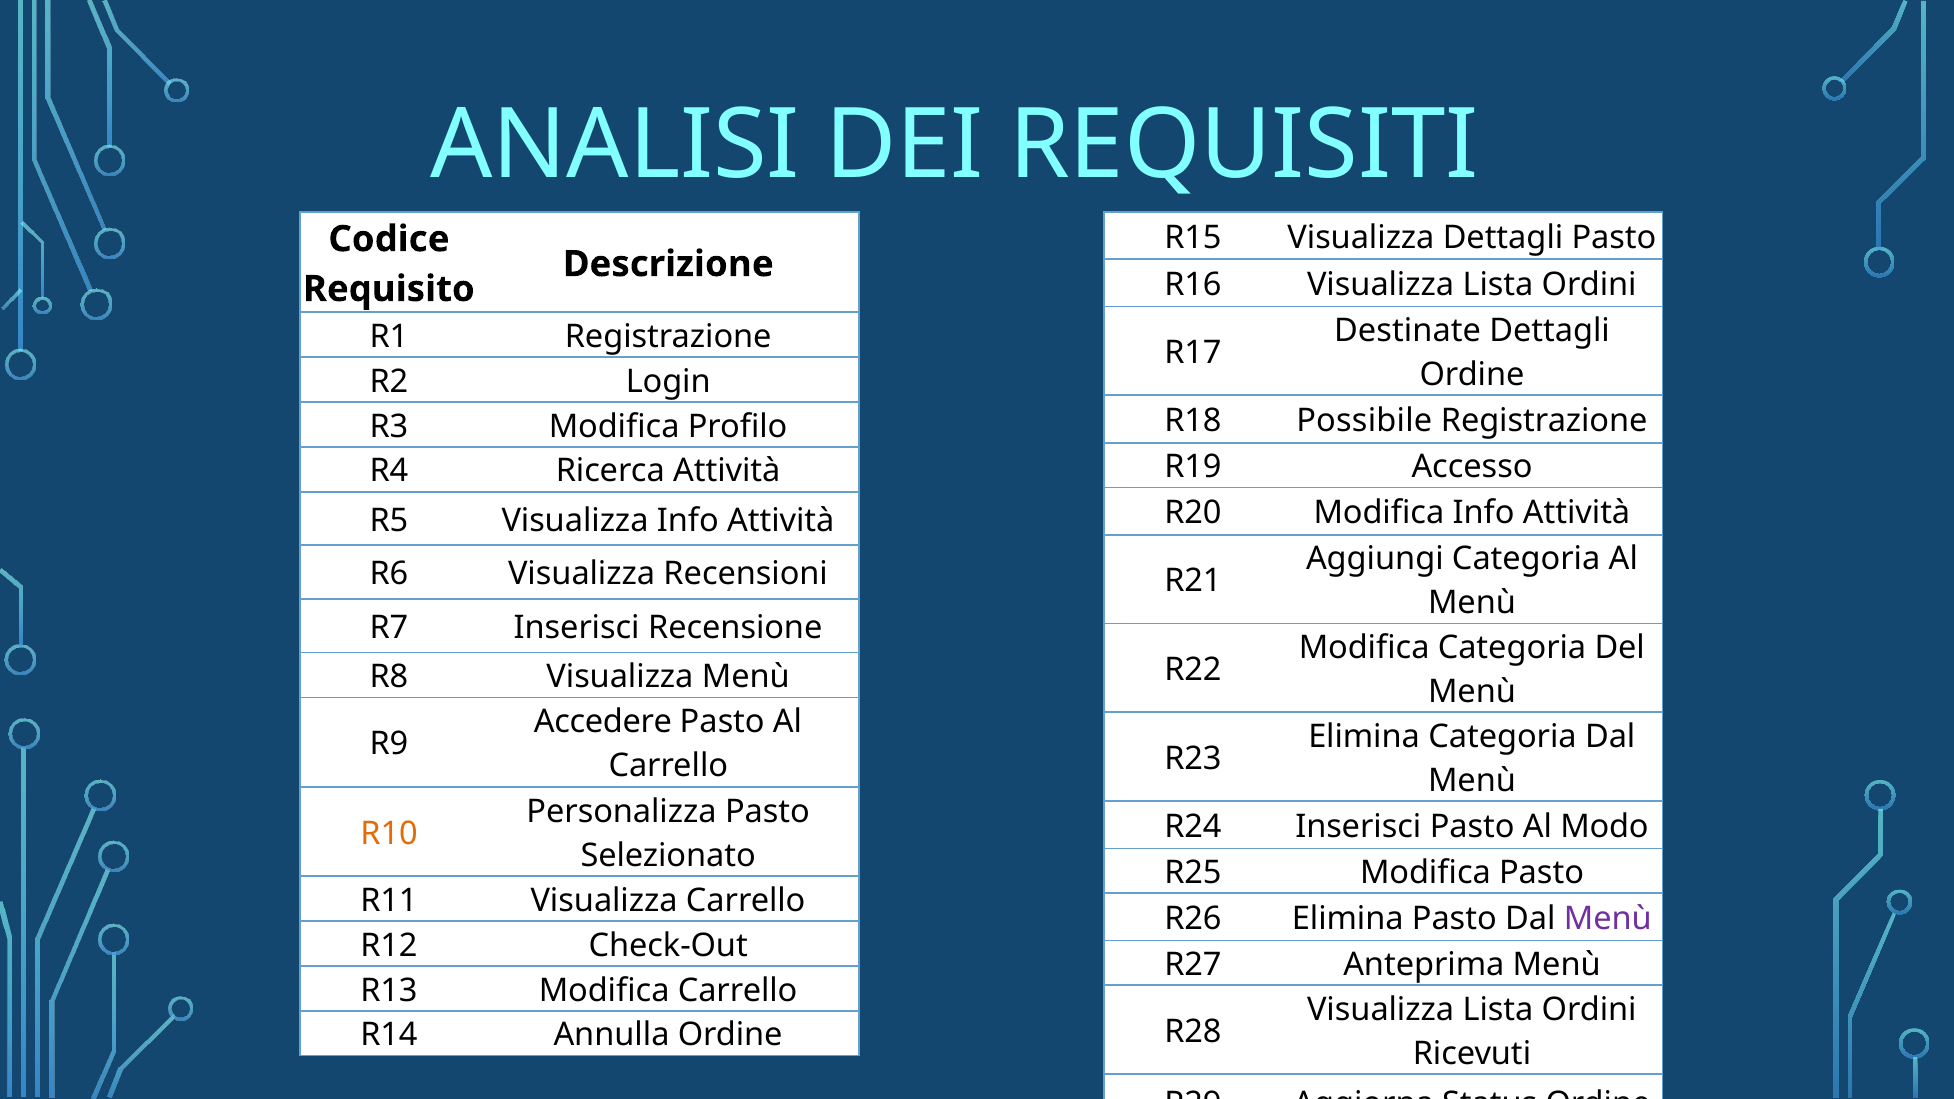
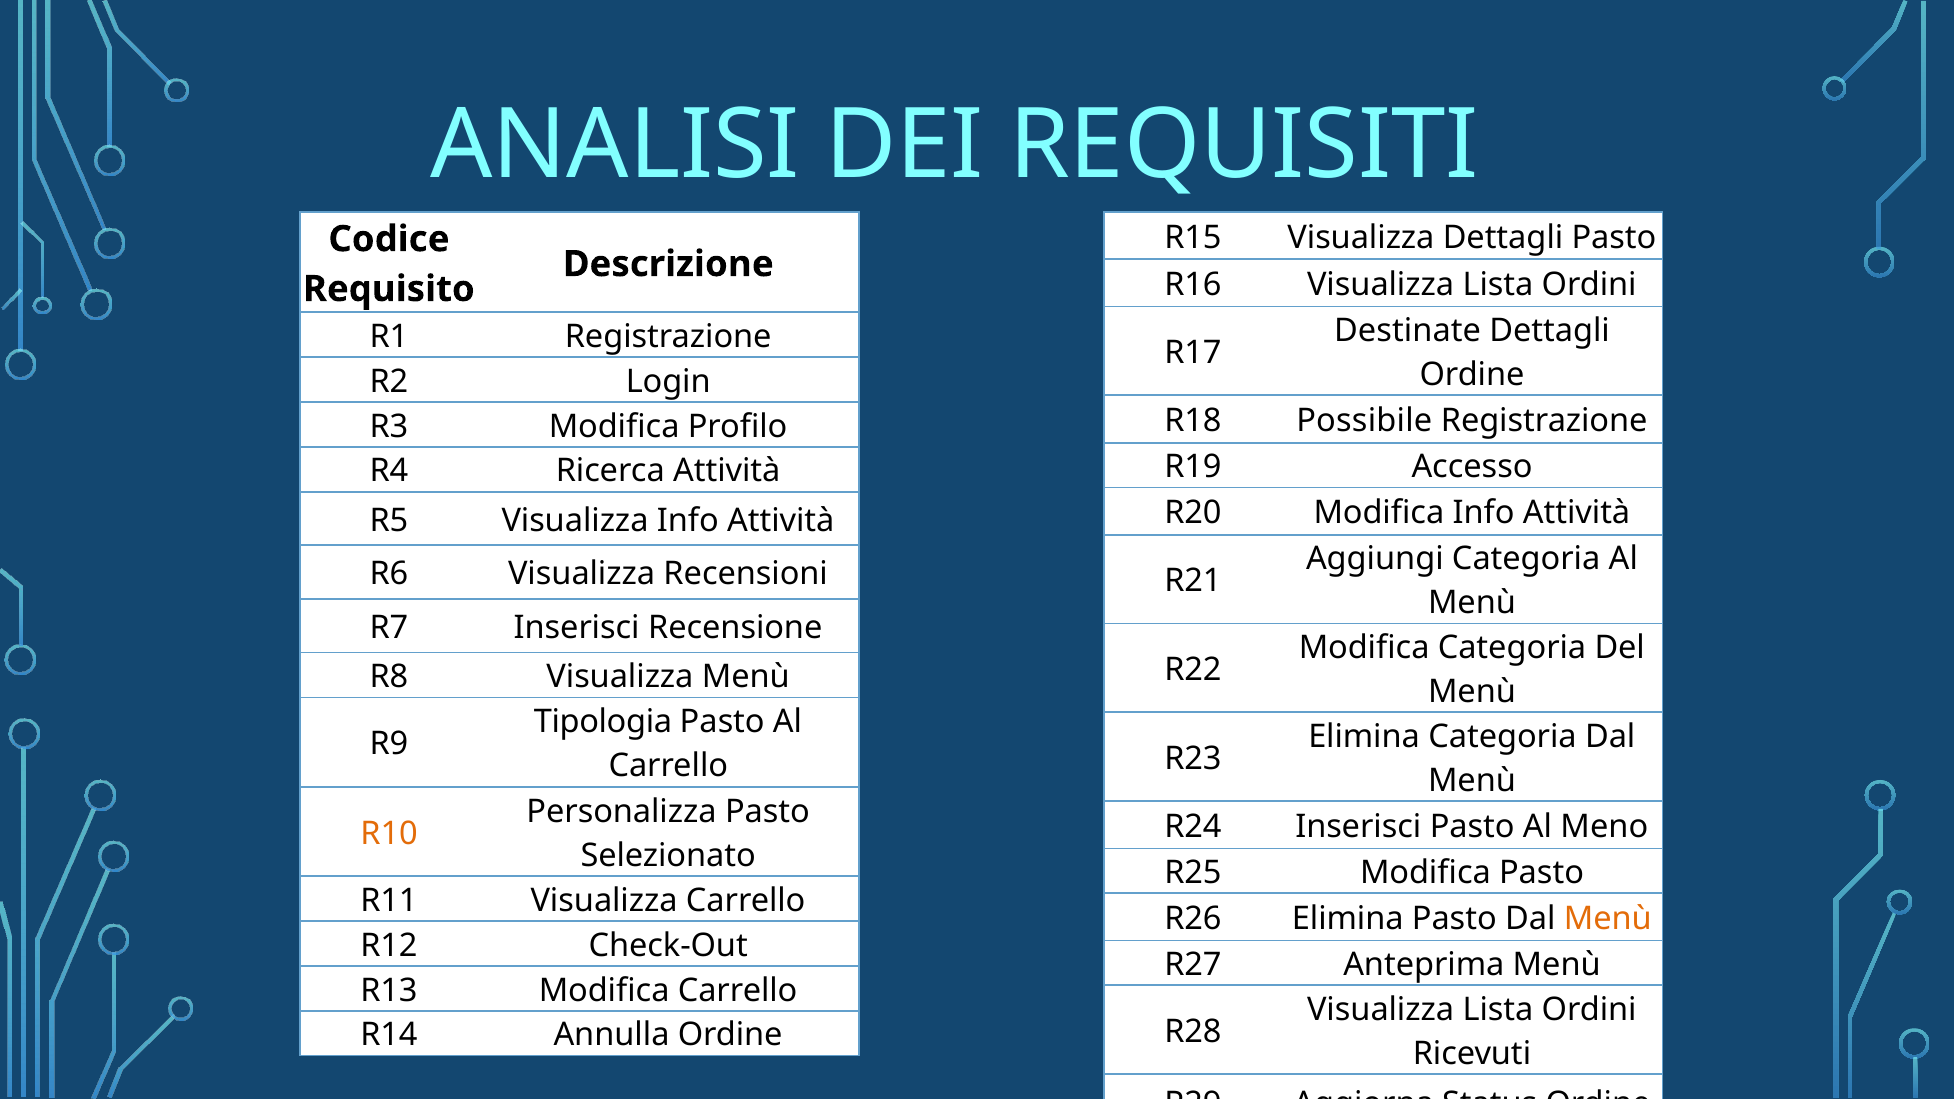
Accedere: Accedere -> Tipologia
Modo: Modo -> Meno
Menù at (1608, 919) colour: purple -> orange
